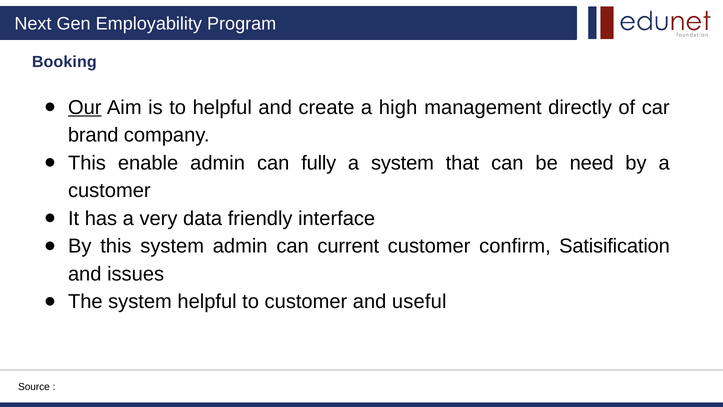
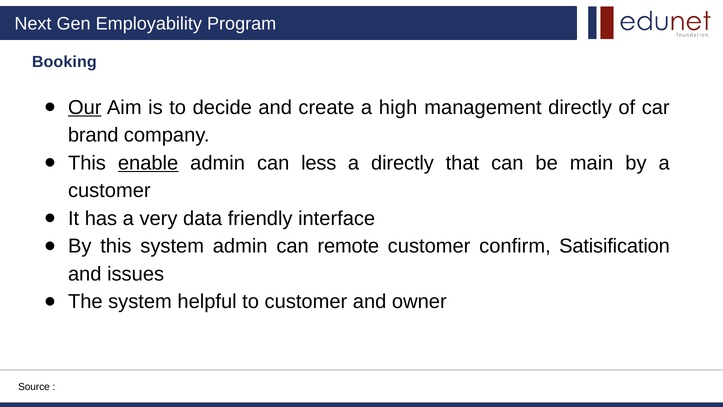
to helpful: helpful -> decide
enable underline: none -> present
fully: fully -> less
a system: system -> directly
need: need -> main
current: current -> remote
useful: useful -> owner
